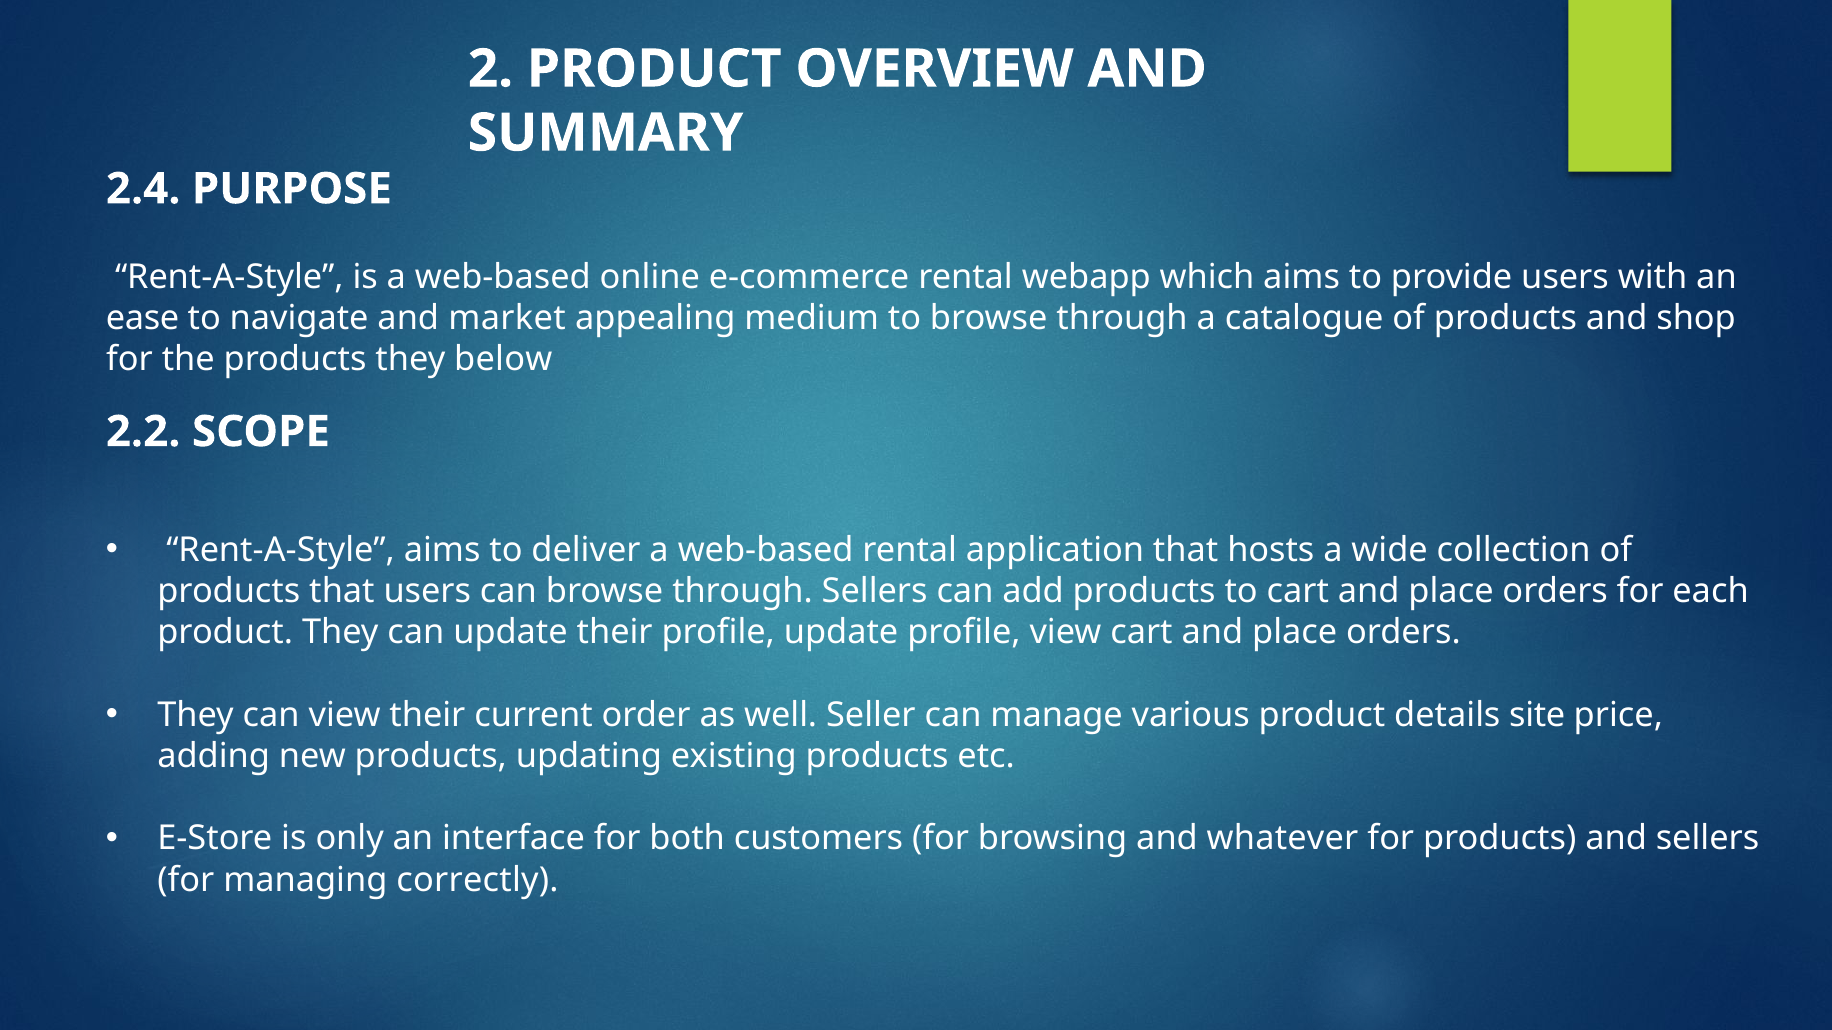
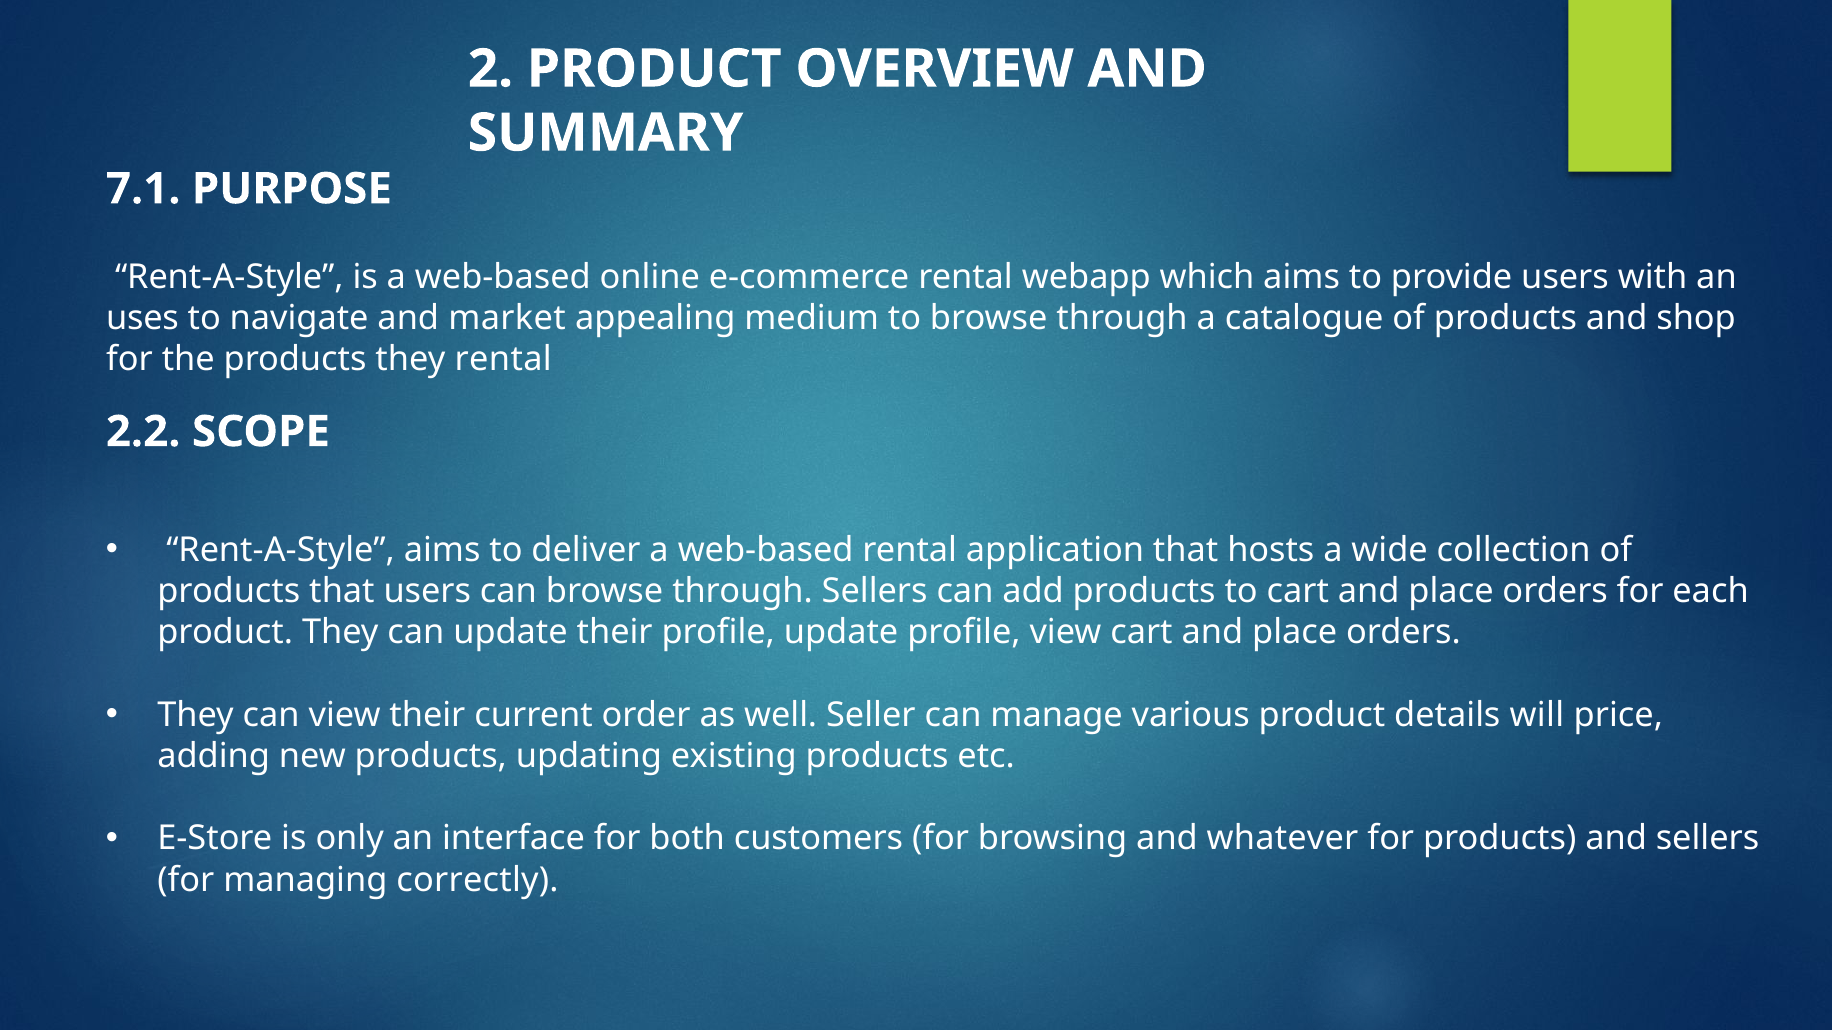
2.4: 2.4 -> 7.1
ease: ease -> uses
they below: below -> rental
site: site -> will
